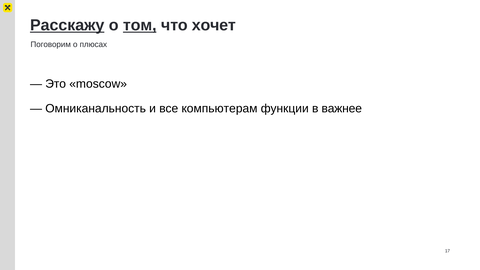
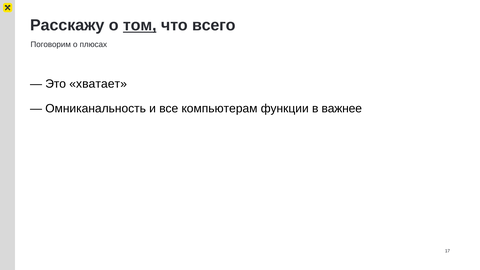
Расскажу underline: present -> none
хочет: хочет -> всего
moscow: moscow -> хватает
